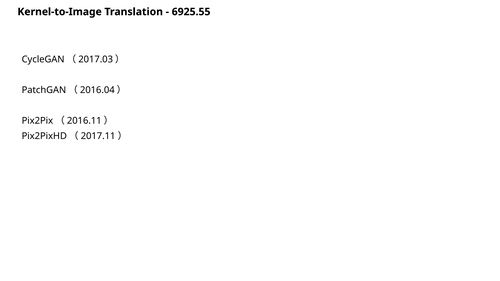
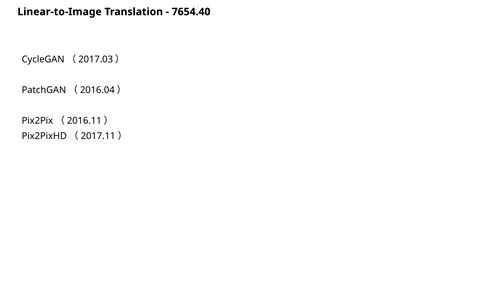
Kernel-to-Image: Kernel-to-Image -> Linear-to-Image
6925.55: 6925.55 -> 7654.40
